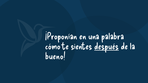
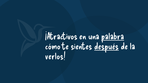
¡Proponían: ¡Proponían -> ¡Atractivos
palabra underline: none -> present
bueno: bueno -> verlos
